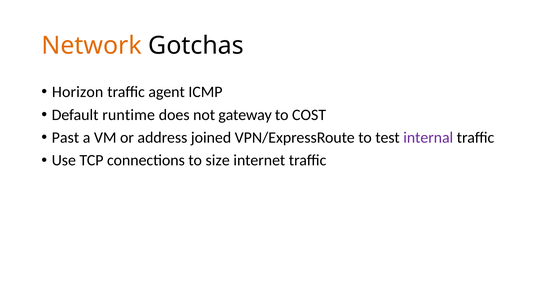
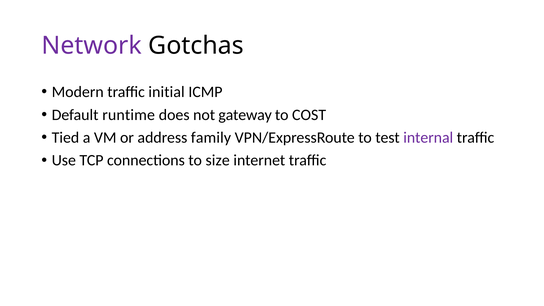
Network colour: orange -> purple
Horizon: Horizon -> Modern
agent: agent -> initial
Past: Past -> Tied
joined: joined -> family
